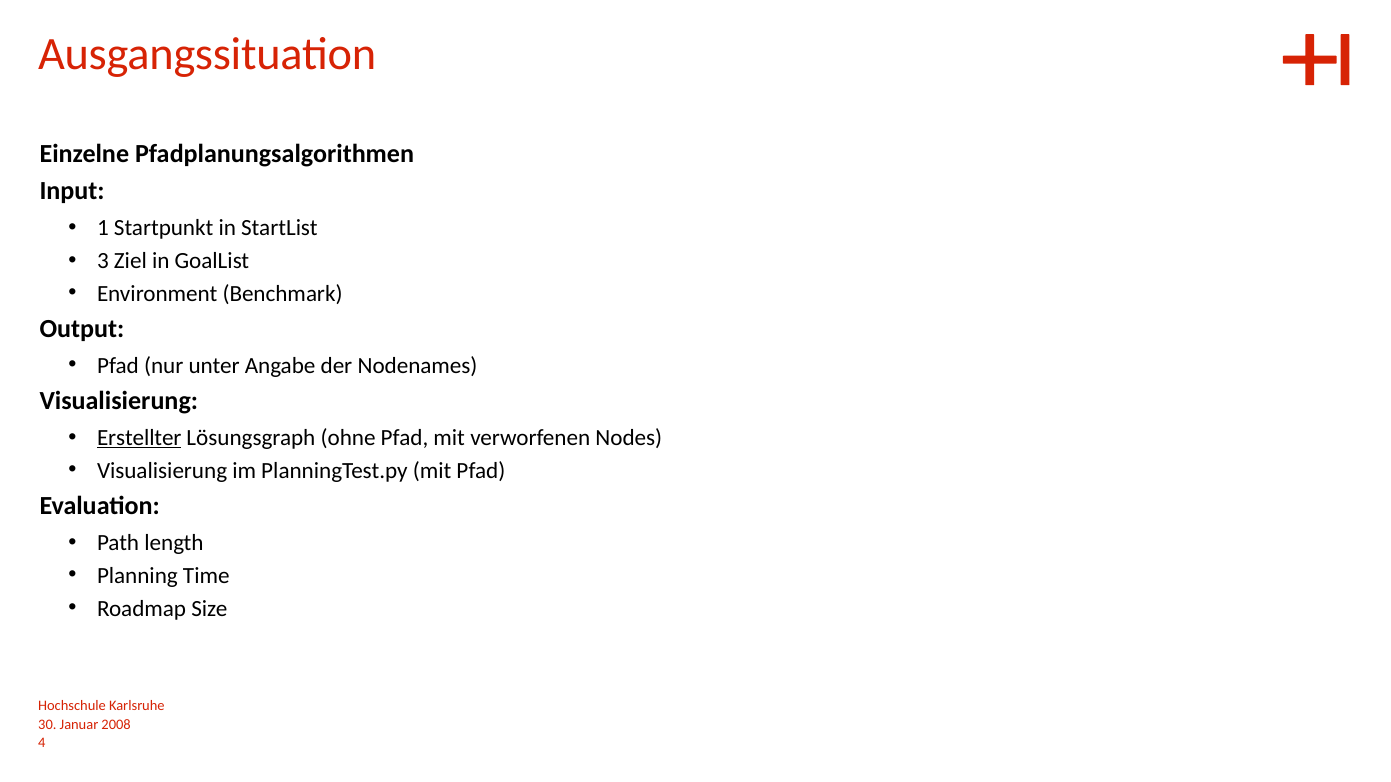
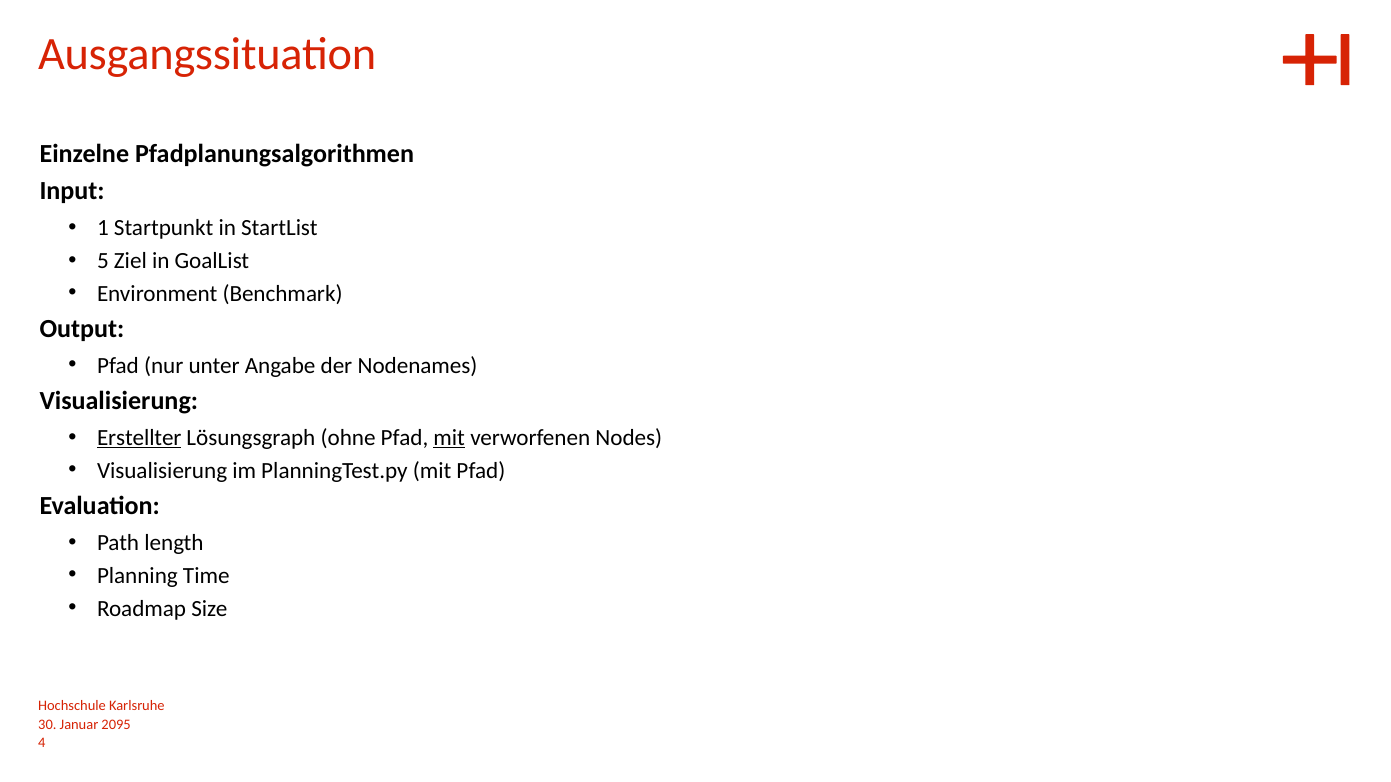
3: 3 -> 5
mit at (449, 438) underline: none -> present
2008: 2008 -> 2095
